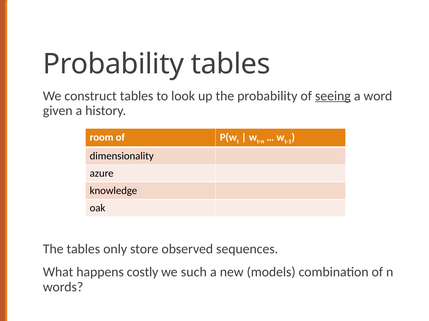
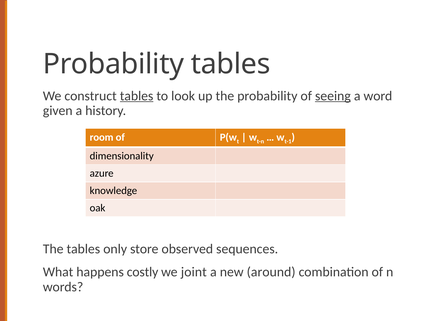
tables at (137, 96) underline: none -> present
such: such -> joint
models: models -> around
